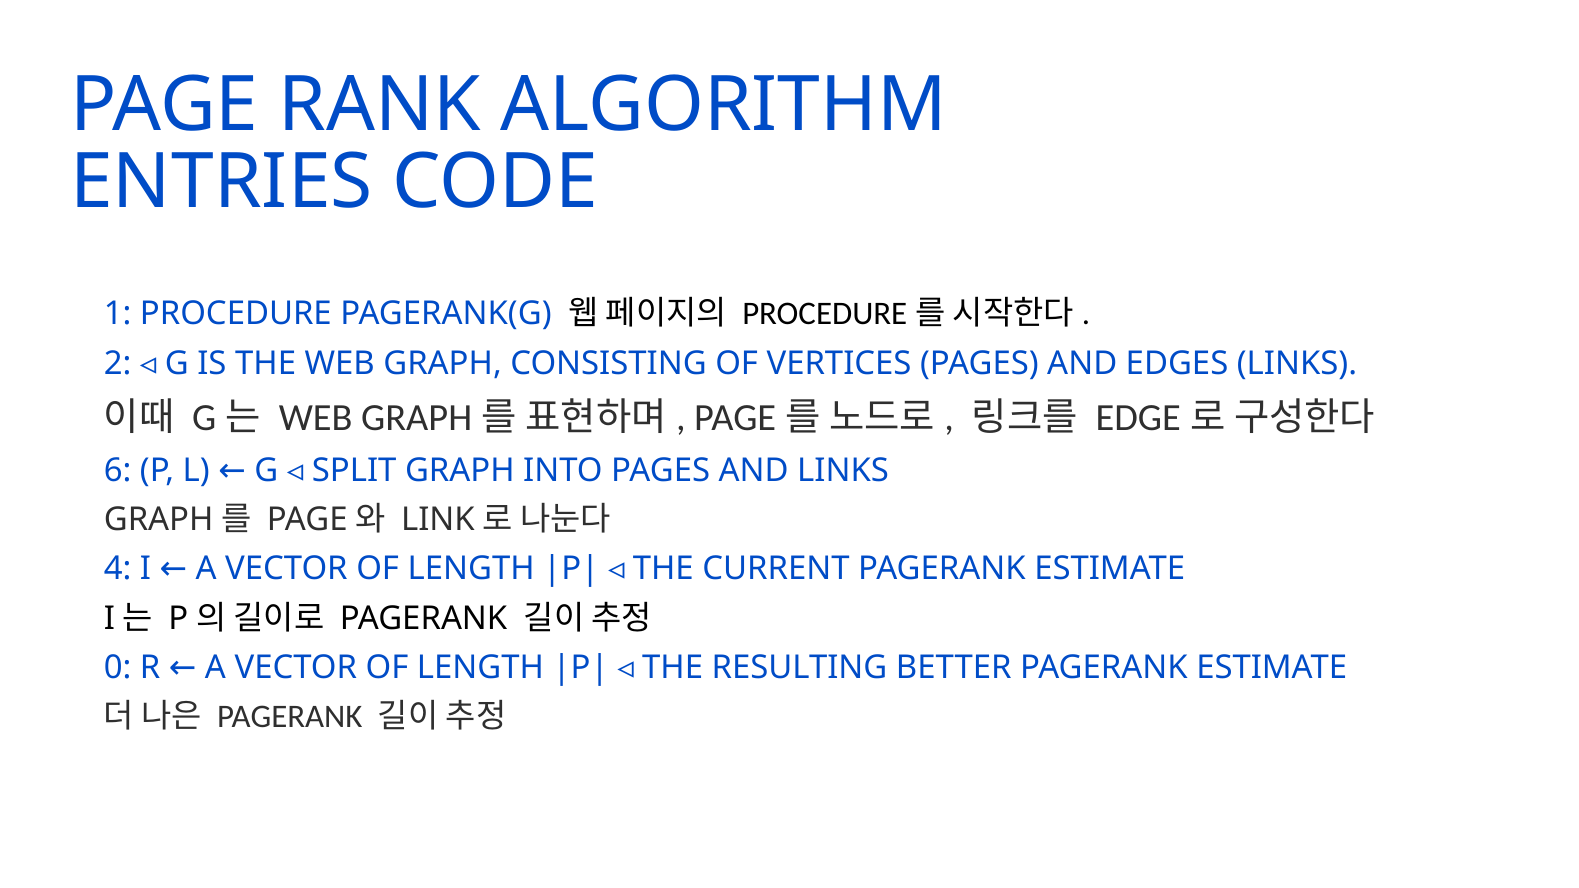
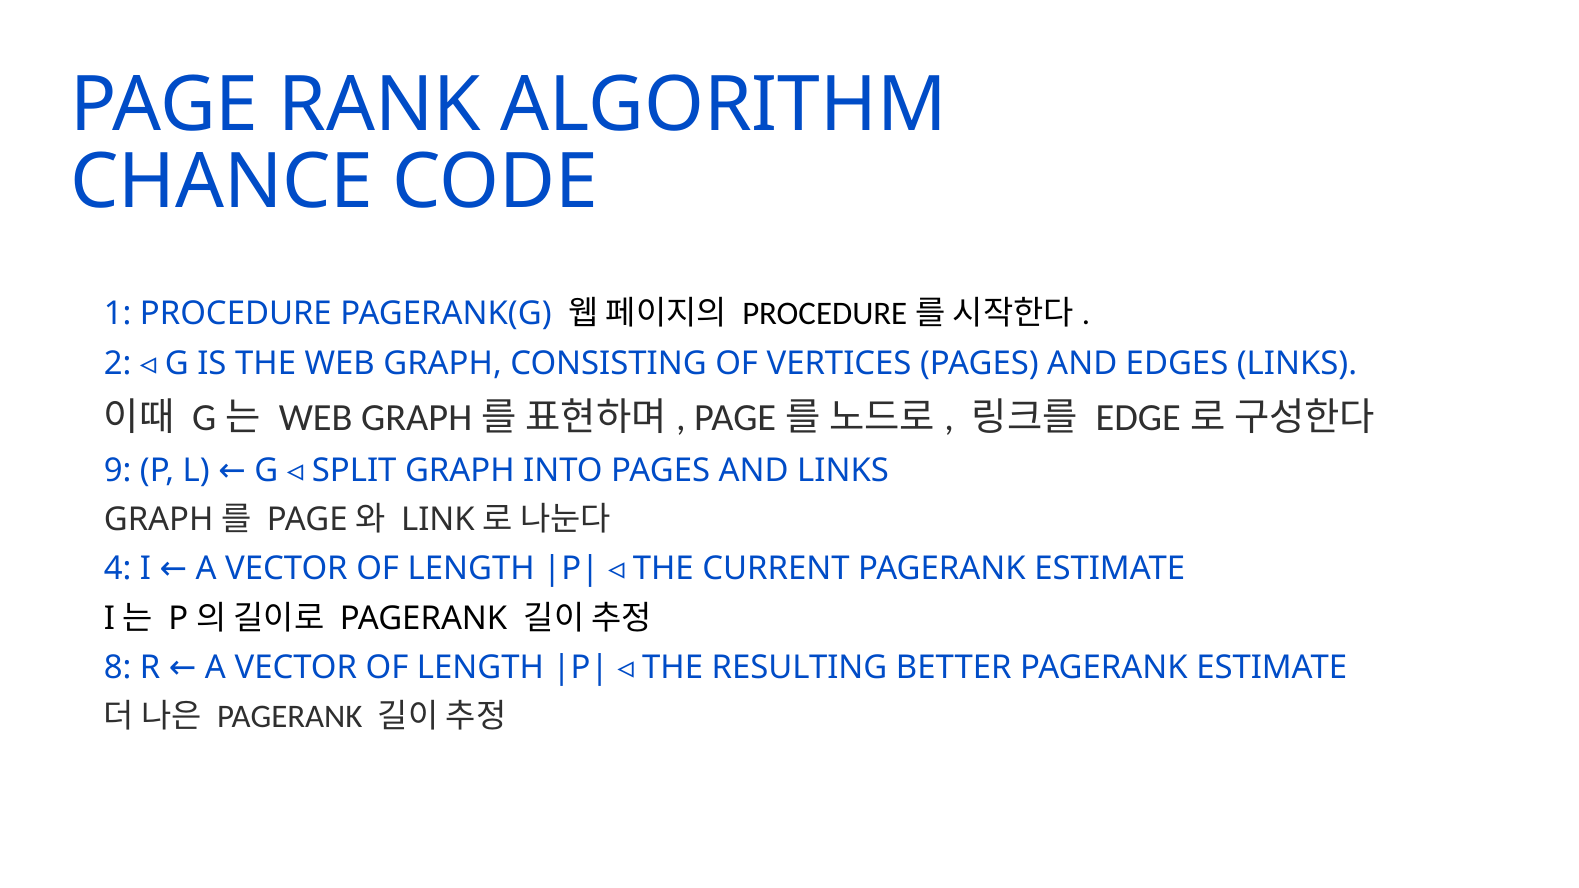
ENTRIES: ENTRIES -> CHANCE
6: 6 -> 9
0: 0 -> 8
